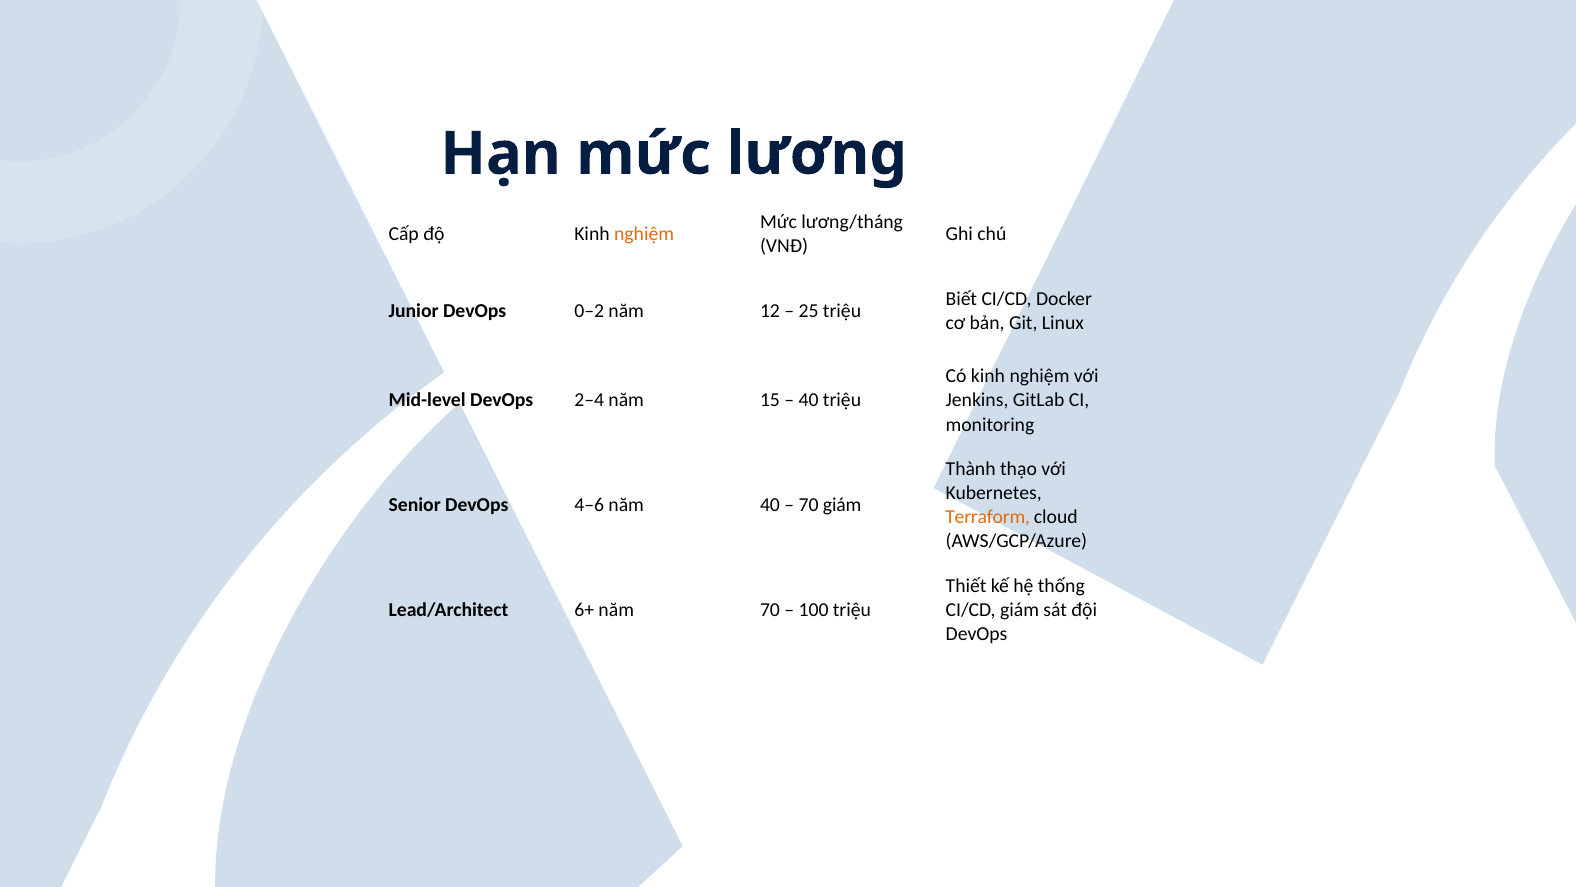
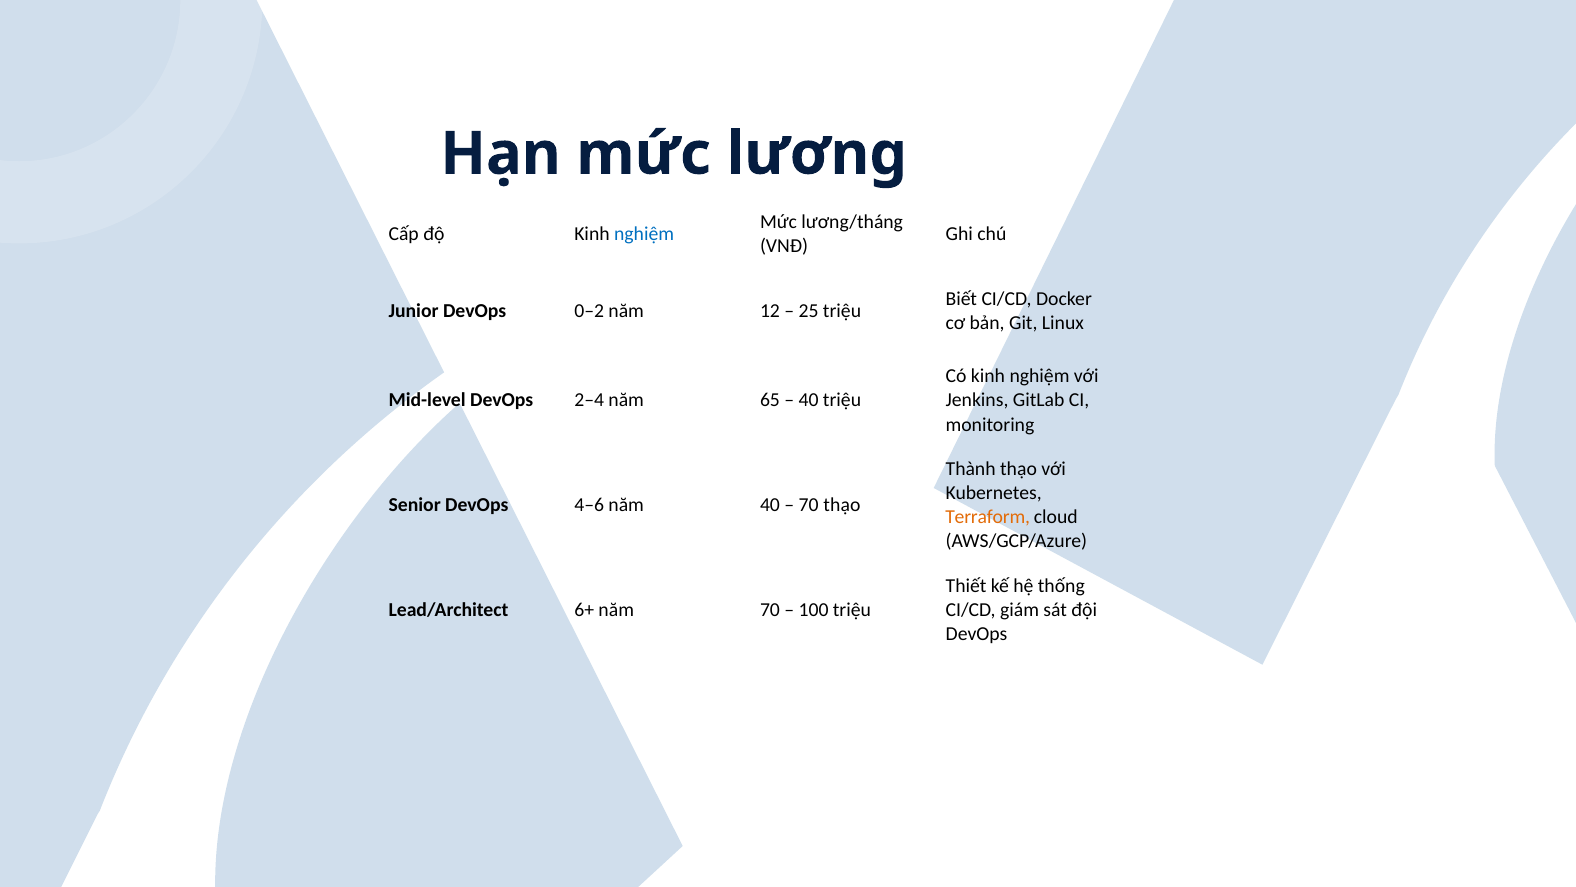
nghiệm at (644, 234) colour: orange -> blue
15: 15 -> 65
70 giám: giám -> thạo
